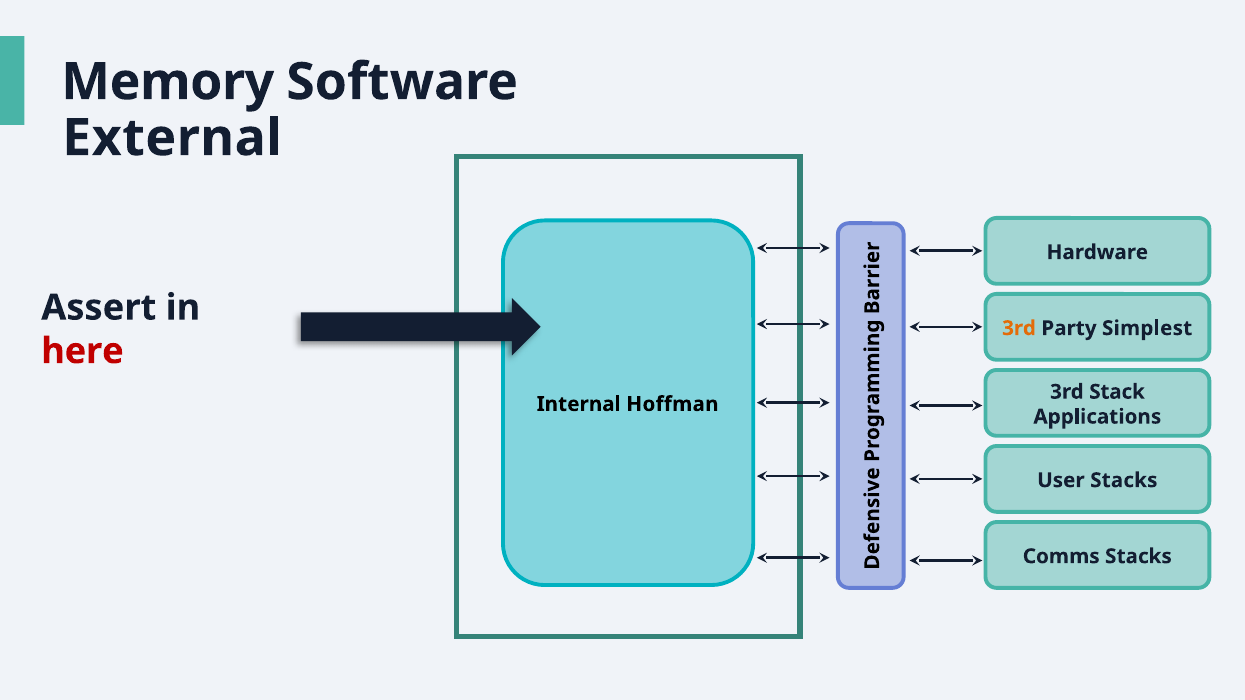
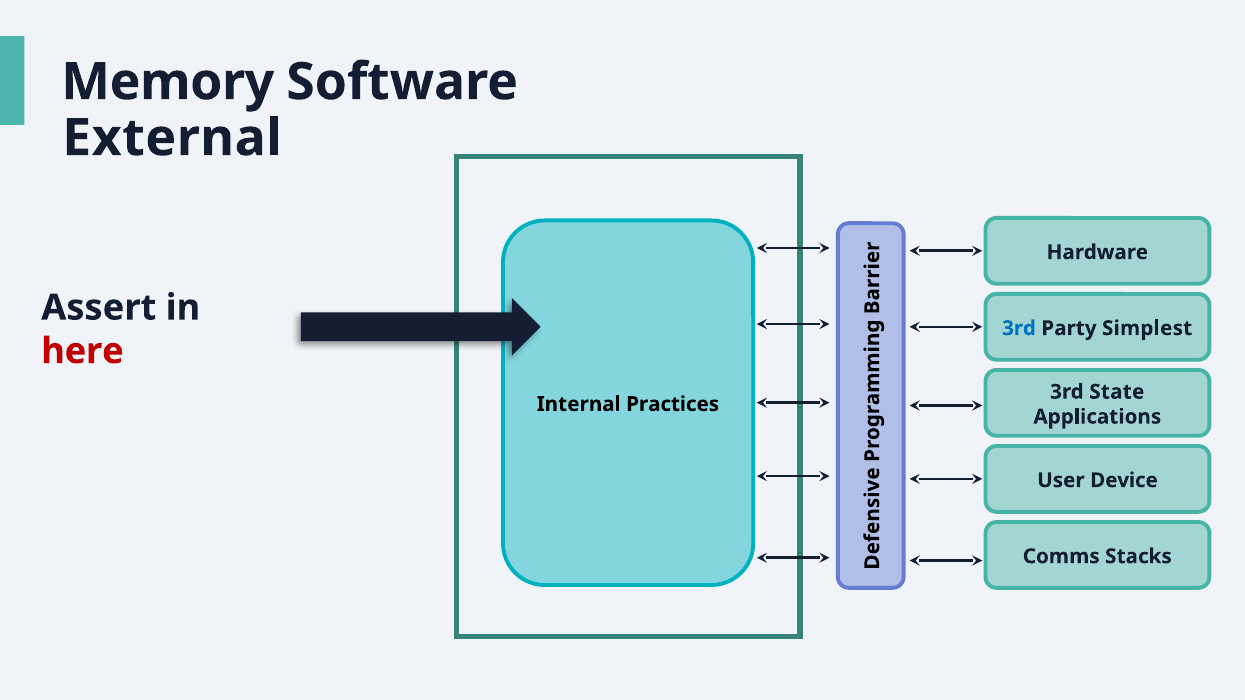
3rd at (1019, 328) colour: orange -> blue
Stack: Stack -> State
Hoffman: Hoffman -> Practices
User Stacks: Stacks -> Device
